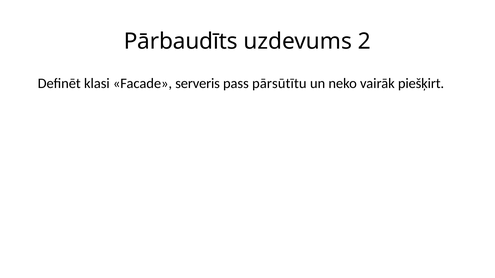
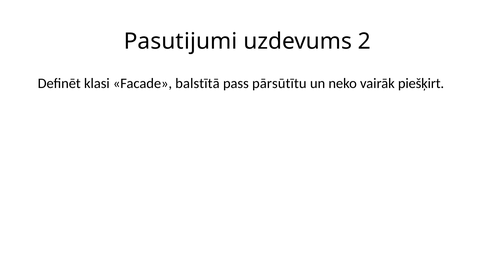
Pārbaudīts: Pārbaudīts -> Pasutijumi
serveris: serveris -> balstītā
